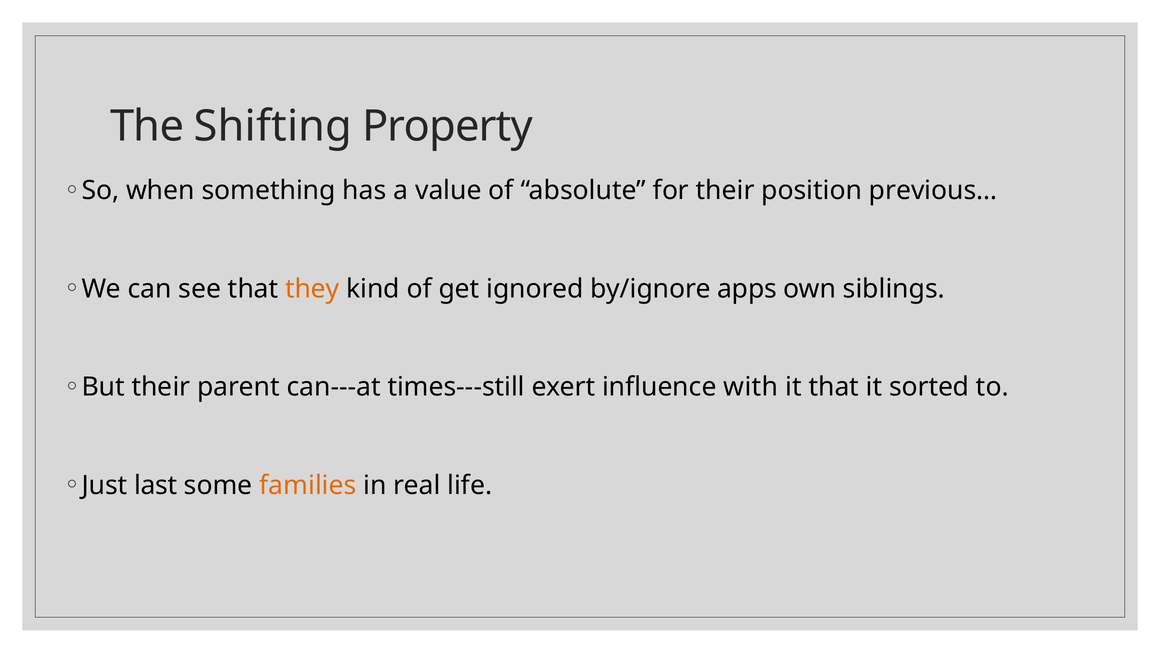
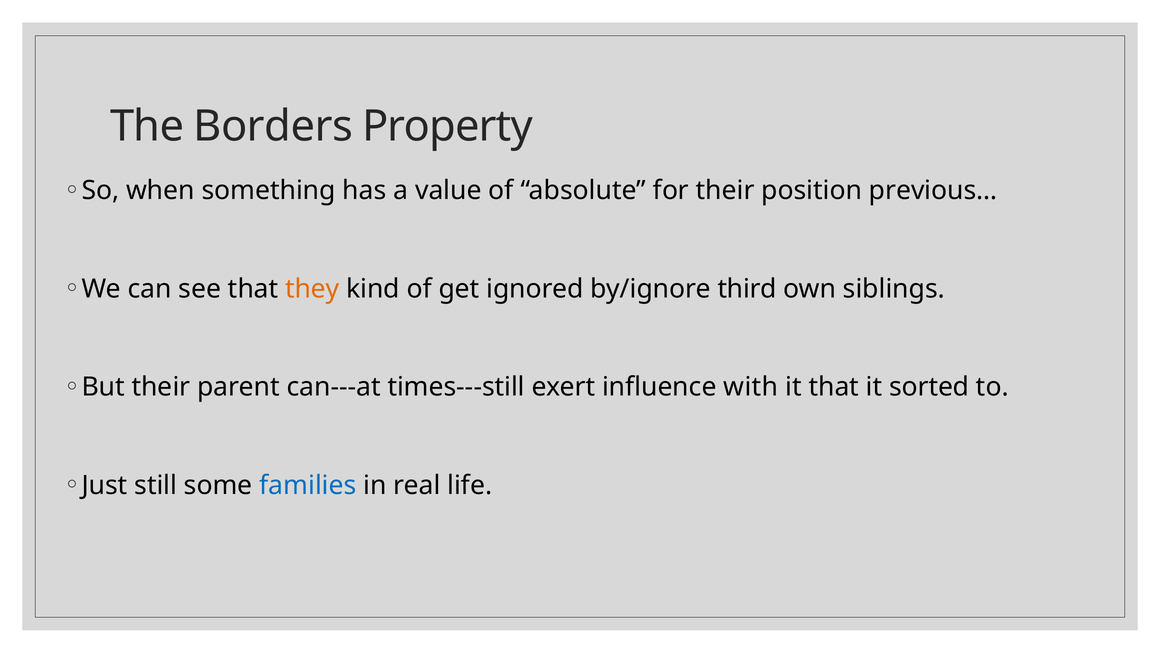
Shifting: Shifting -> Borders
apps: apps -> third
last: last -> still
families colour: orange -> blue
